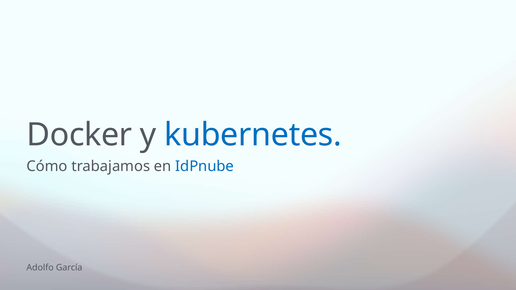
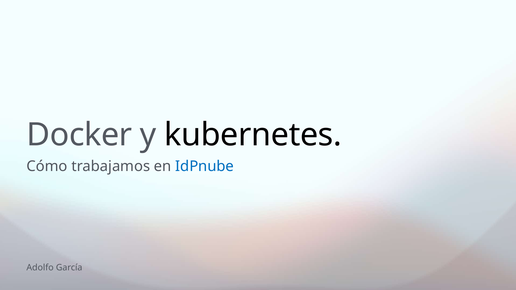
kubernetes colour: blue -> black
